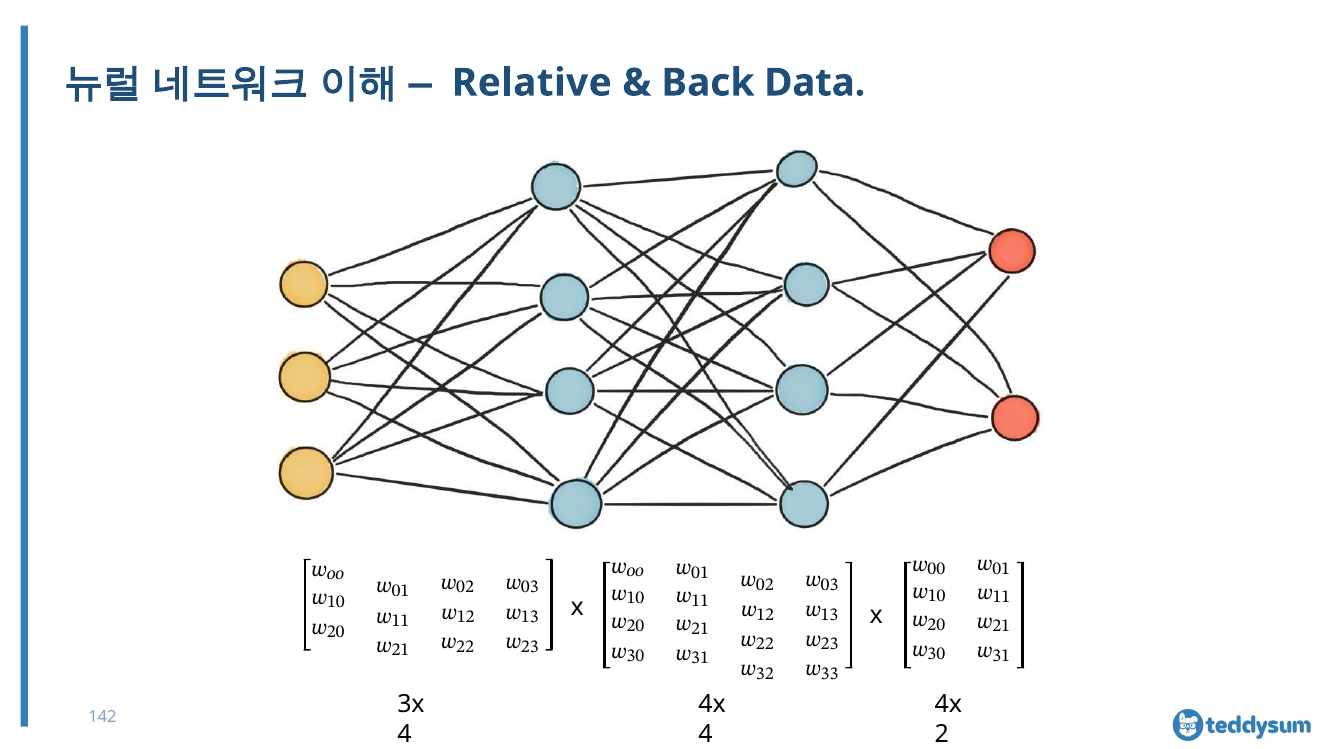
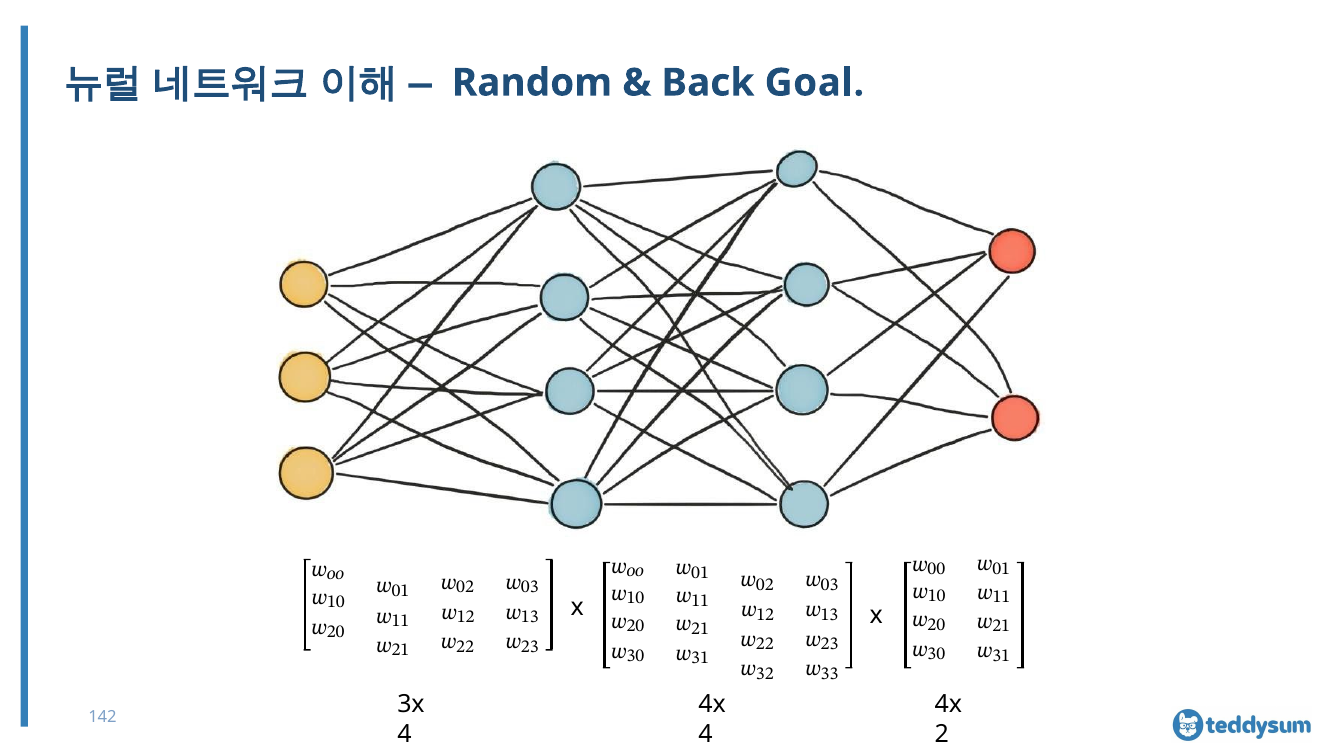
Relative: Relative -> Random
Data: Data -> Goal
